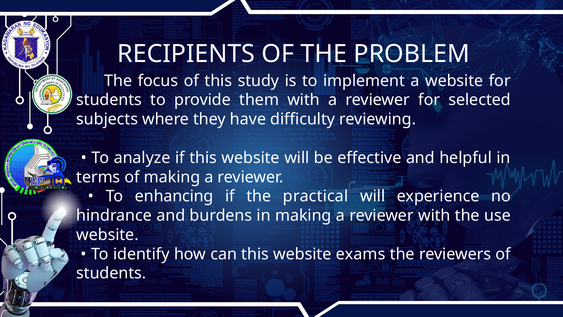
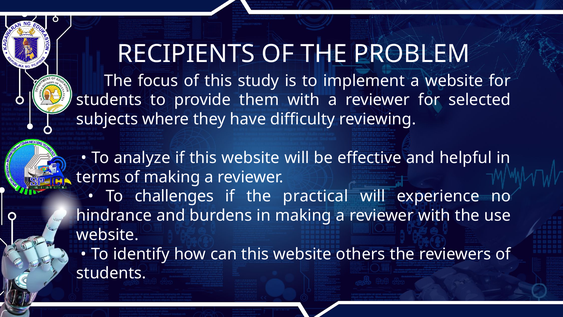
enhancing: enhancing -> challenges
exams: exams -> others
